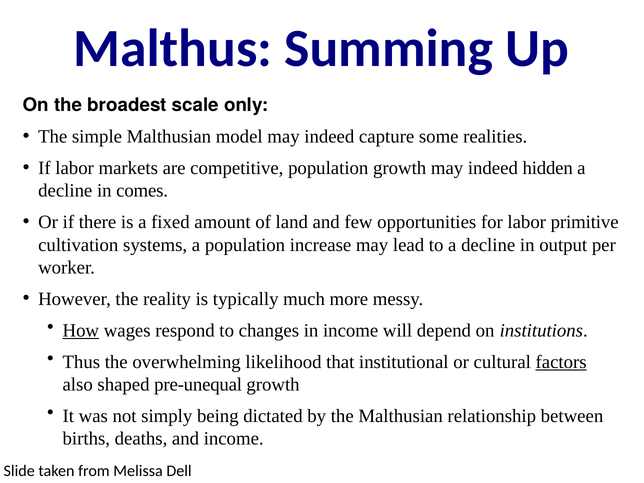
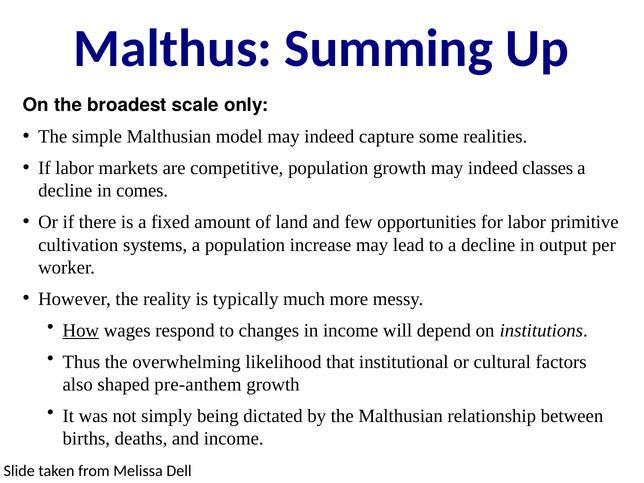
hidden: hidden -> classes
factors underline: present -> none
pre-unequal: pre-unequal -> pre-anthem
